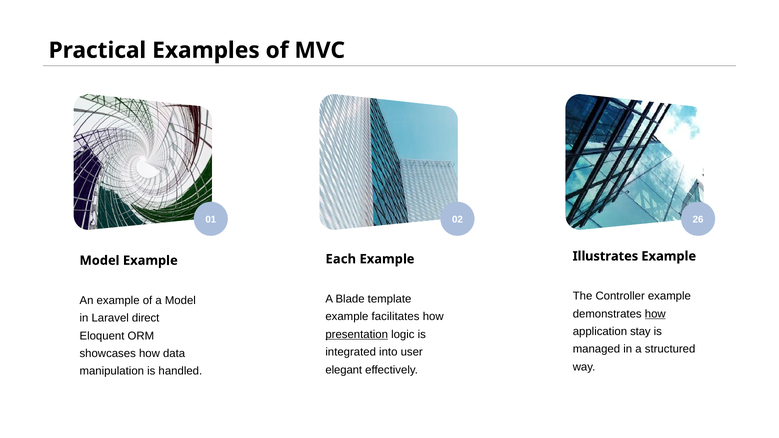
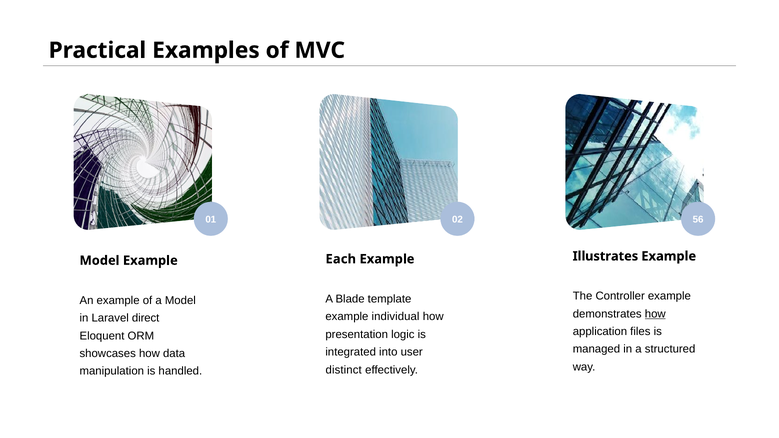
26: 26 -> 56
facilitates: facilitates -> individual
stay: stay -> files
presentation underline: present -> none
elegant: elegant -> distinct
